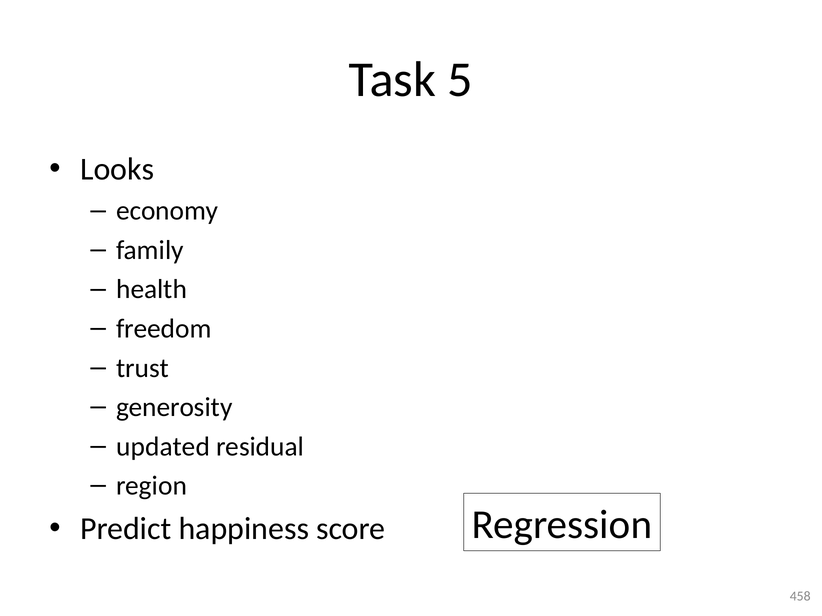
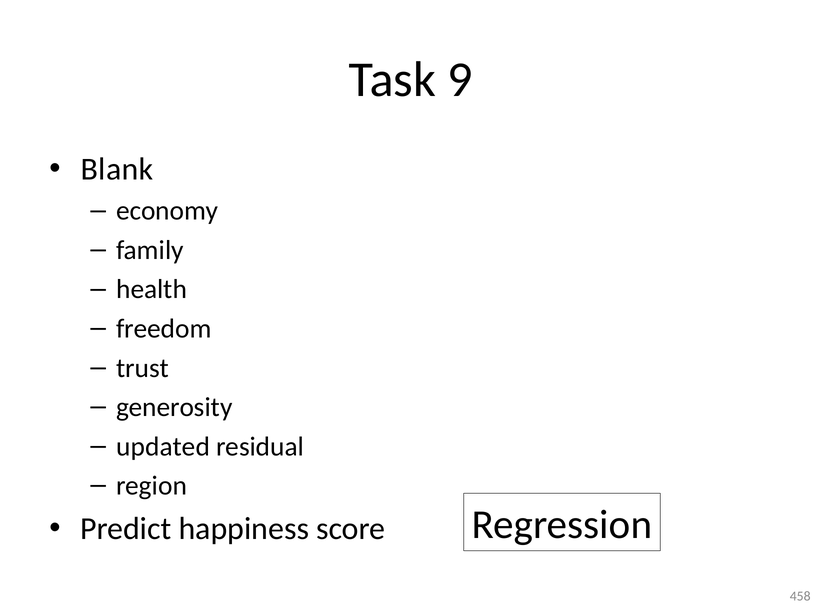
5: 5 -> 9
Looks: Looks -> Blank
